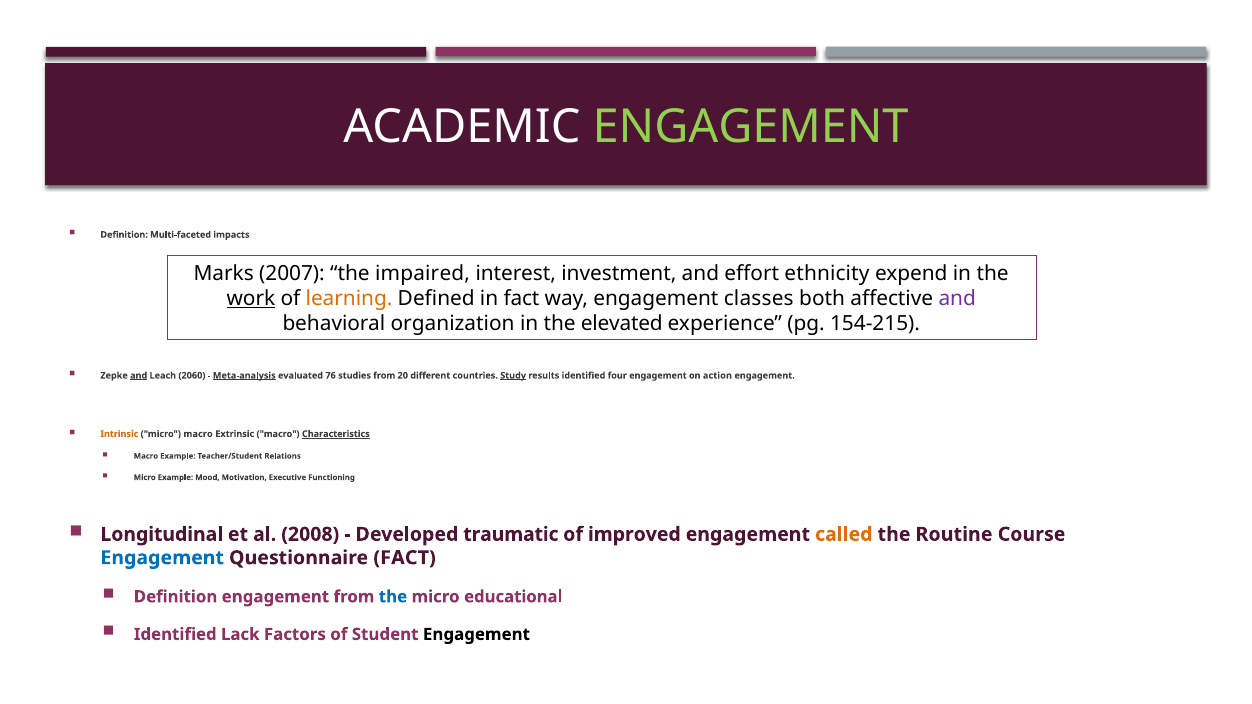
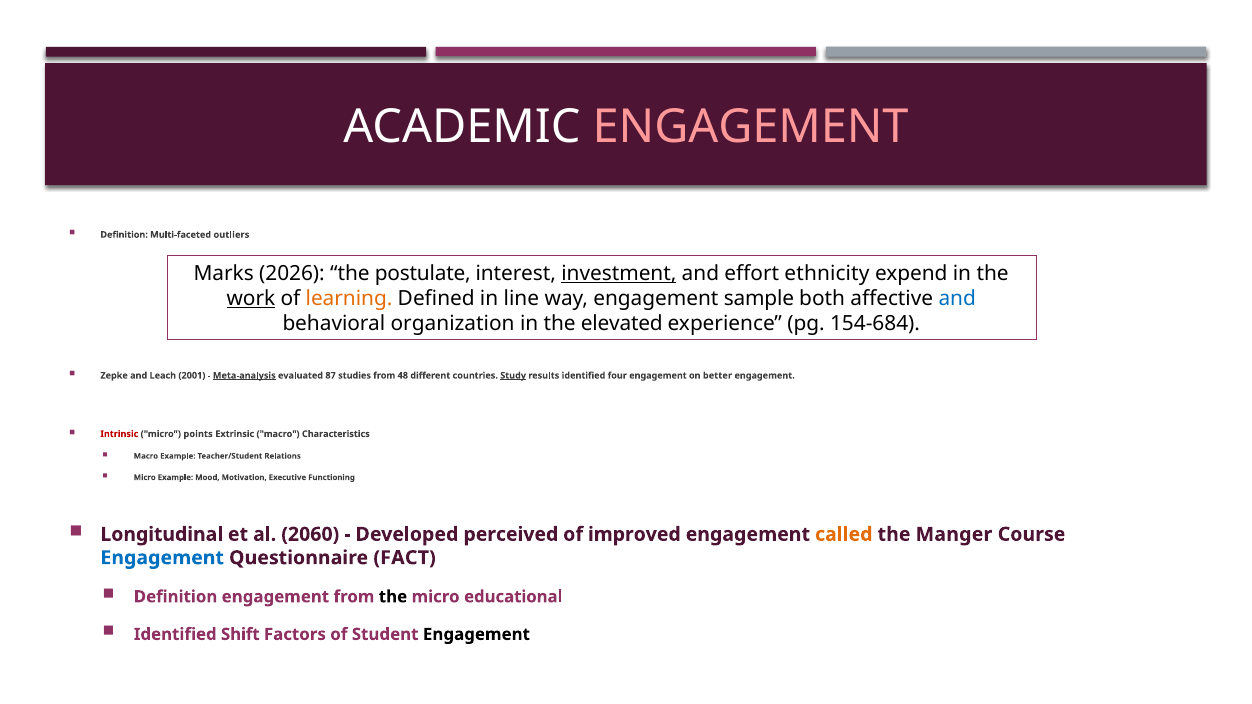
ENGAGEMENT at (751, 127) colour: light green -> pink
impacts: impacts -> outliers
2007: 2007 -> 2026
impaired: impaired -> postulate
investment underline: none -> present
in fact: fact -> line
classes: classes -> sample
and at (957, 299) colour: purple -> blue
154-215: 154-215 -> 154-684
and at (139, 376) underline: present -> none
2060: 2060 -> 2001
76: 76 -> 87
20: 20 -> 48
action: action -> better
Intrinsic colour: orange -> red
micro macro: macro -> points
Characteristics underline: present -> none
2008: 2008 -> 2060
traumatic: traumatic -> perceived
Routine: Routine -> Manger
the at (393, 597) colour: blue -> black
Lack: Lack -> Shift
